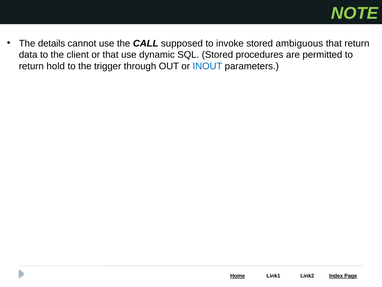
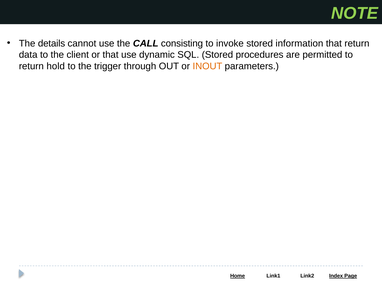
supposed: supposed -> consisting
ambiguous: ambiguous -> information
INOUT colour: blue -> orange
